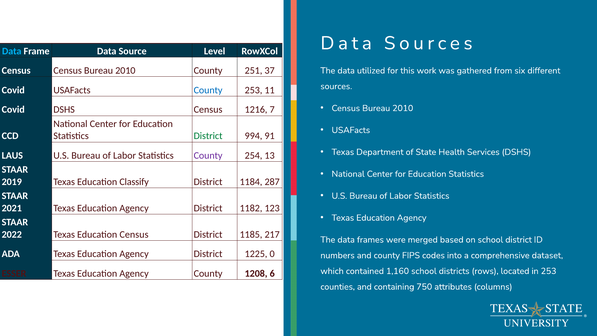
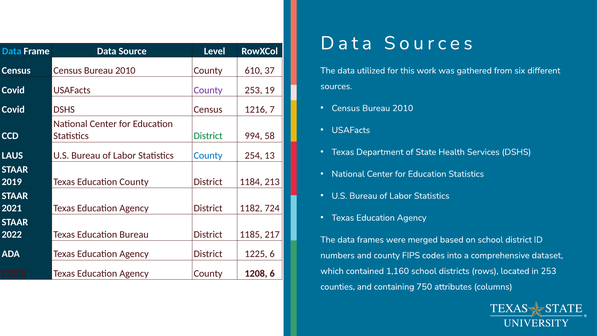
251: 251 -> 610
County at (208, 90) colour: blue -> purple
11: 11 -> 19
91: 91 -> 58
County at (208, 155) colour: purple -> blue
Education Classify: Classify -> County
287: 287 -> 213
123: 123 -> 724
Education Census: Census -> Bureau
1225 0: 0 -> 6
